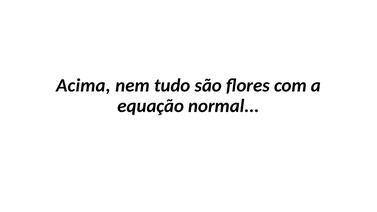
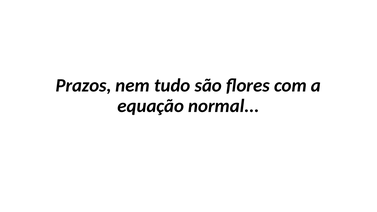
Acima: Acima -> Prazos
